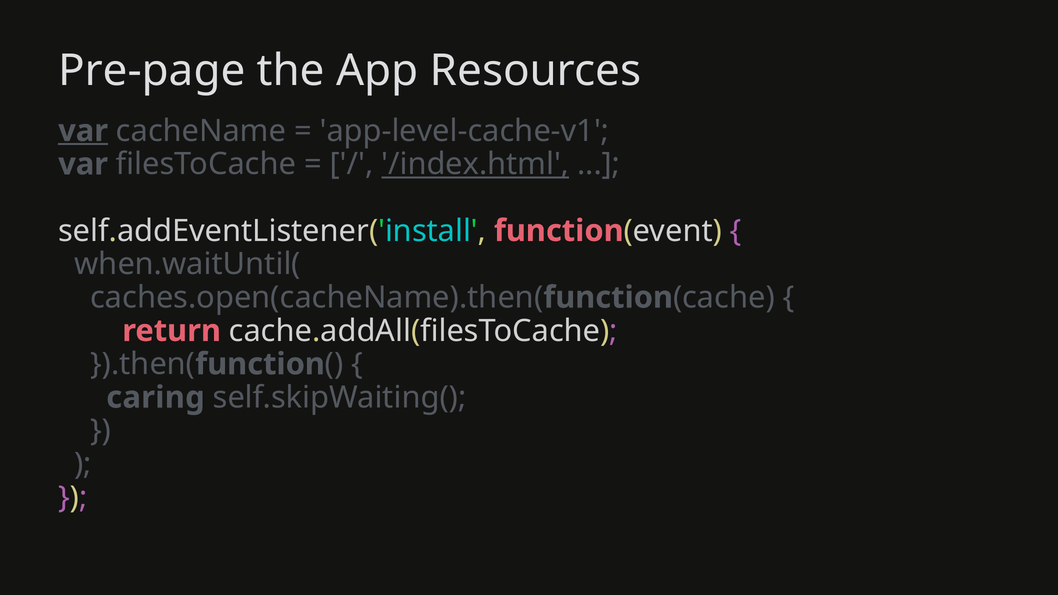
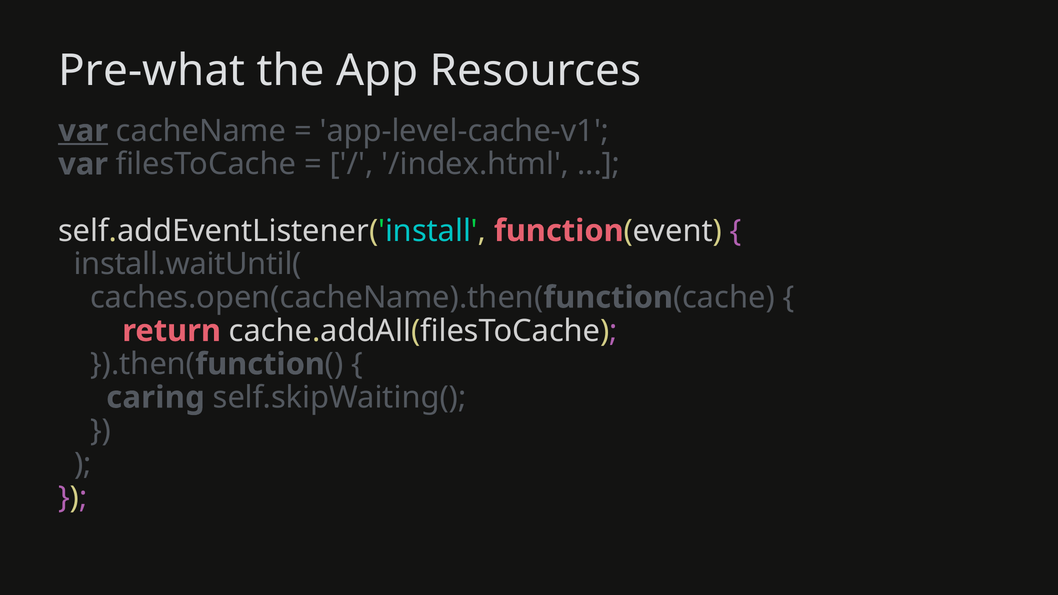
Pre-page: Pre-page -> Pre-what
/index.html underline: present -> none
when.waitUntil(: when.waitUntil( -> install.waitUntil(
